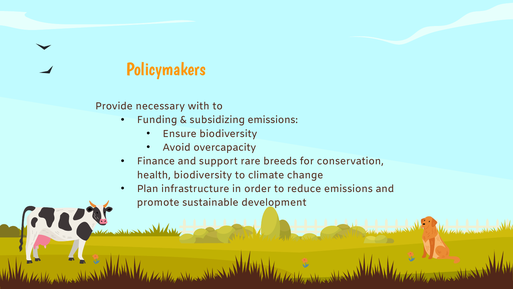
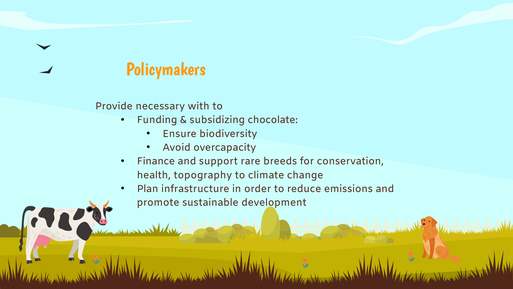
subsidizing emissions: emissions -> chocolate
health biodiversity: biodiversity -> topography
